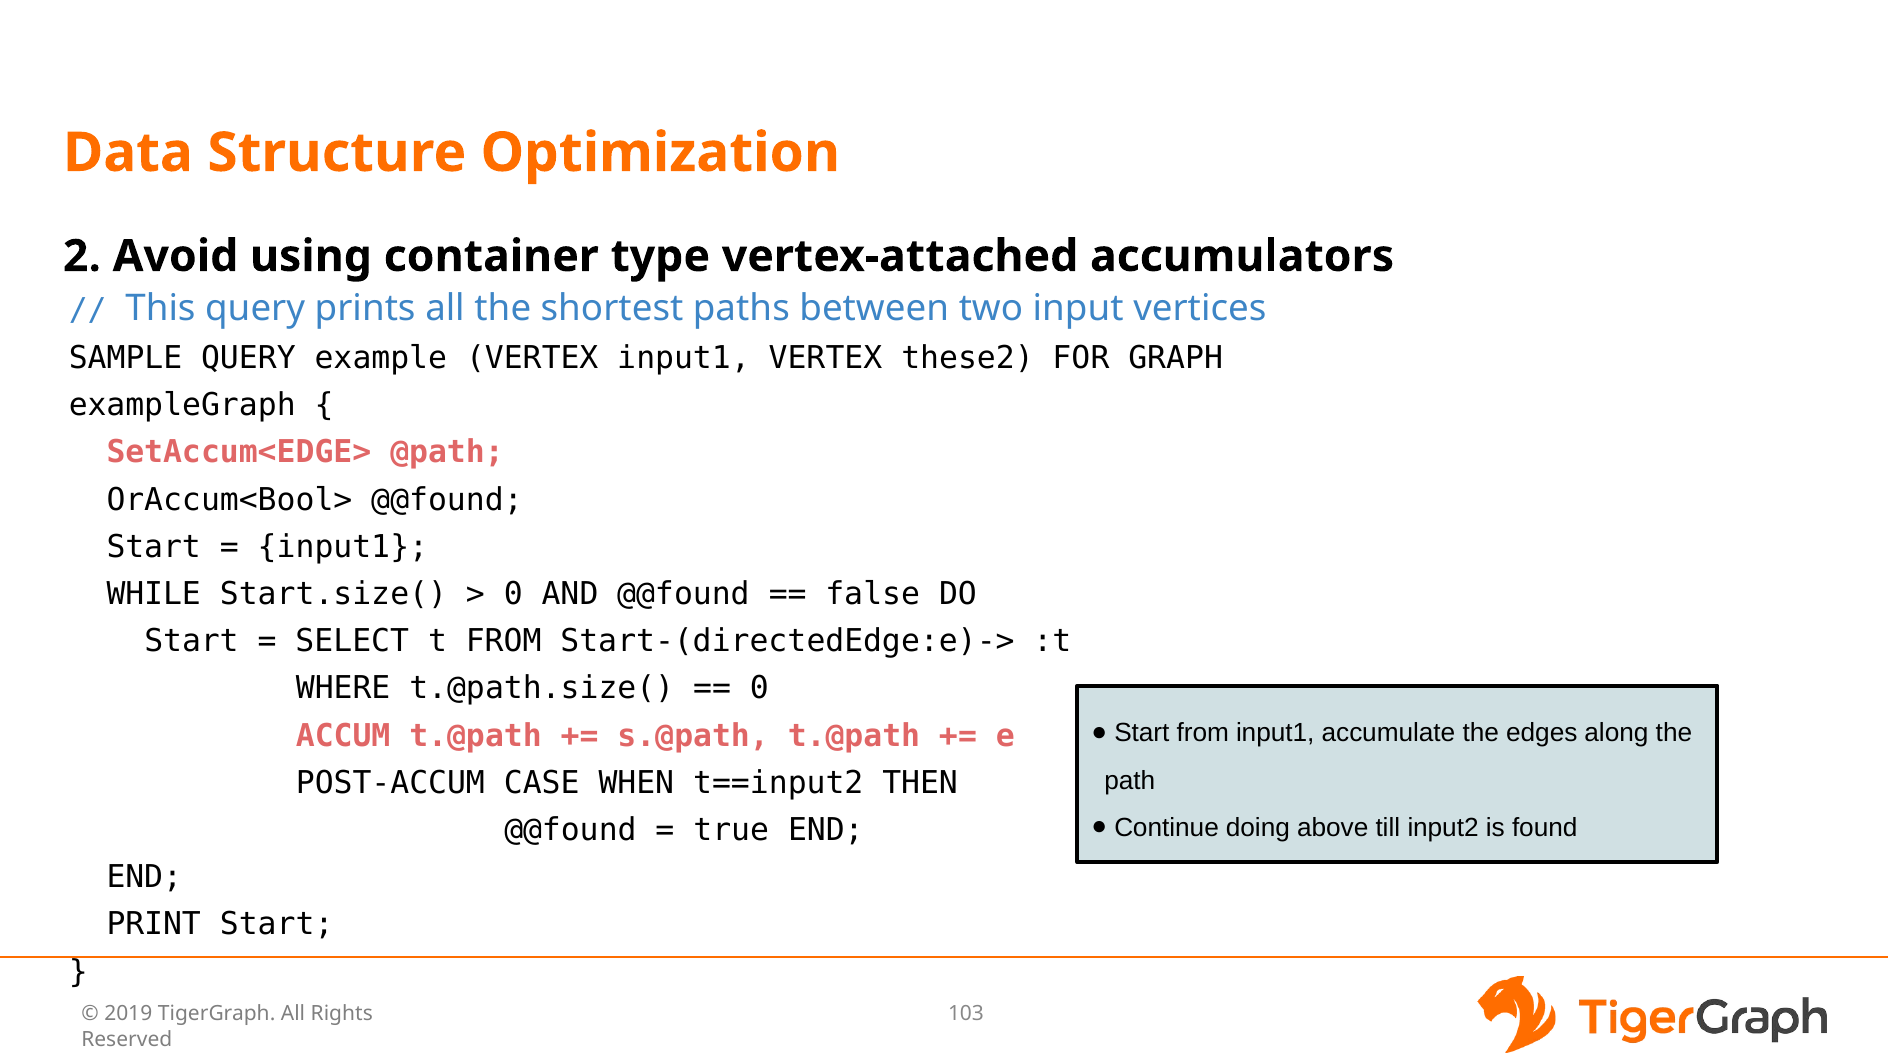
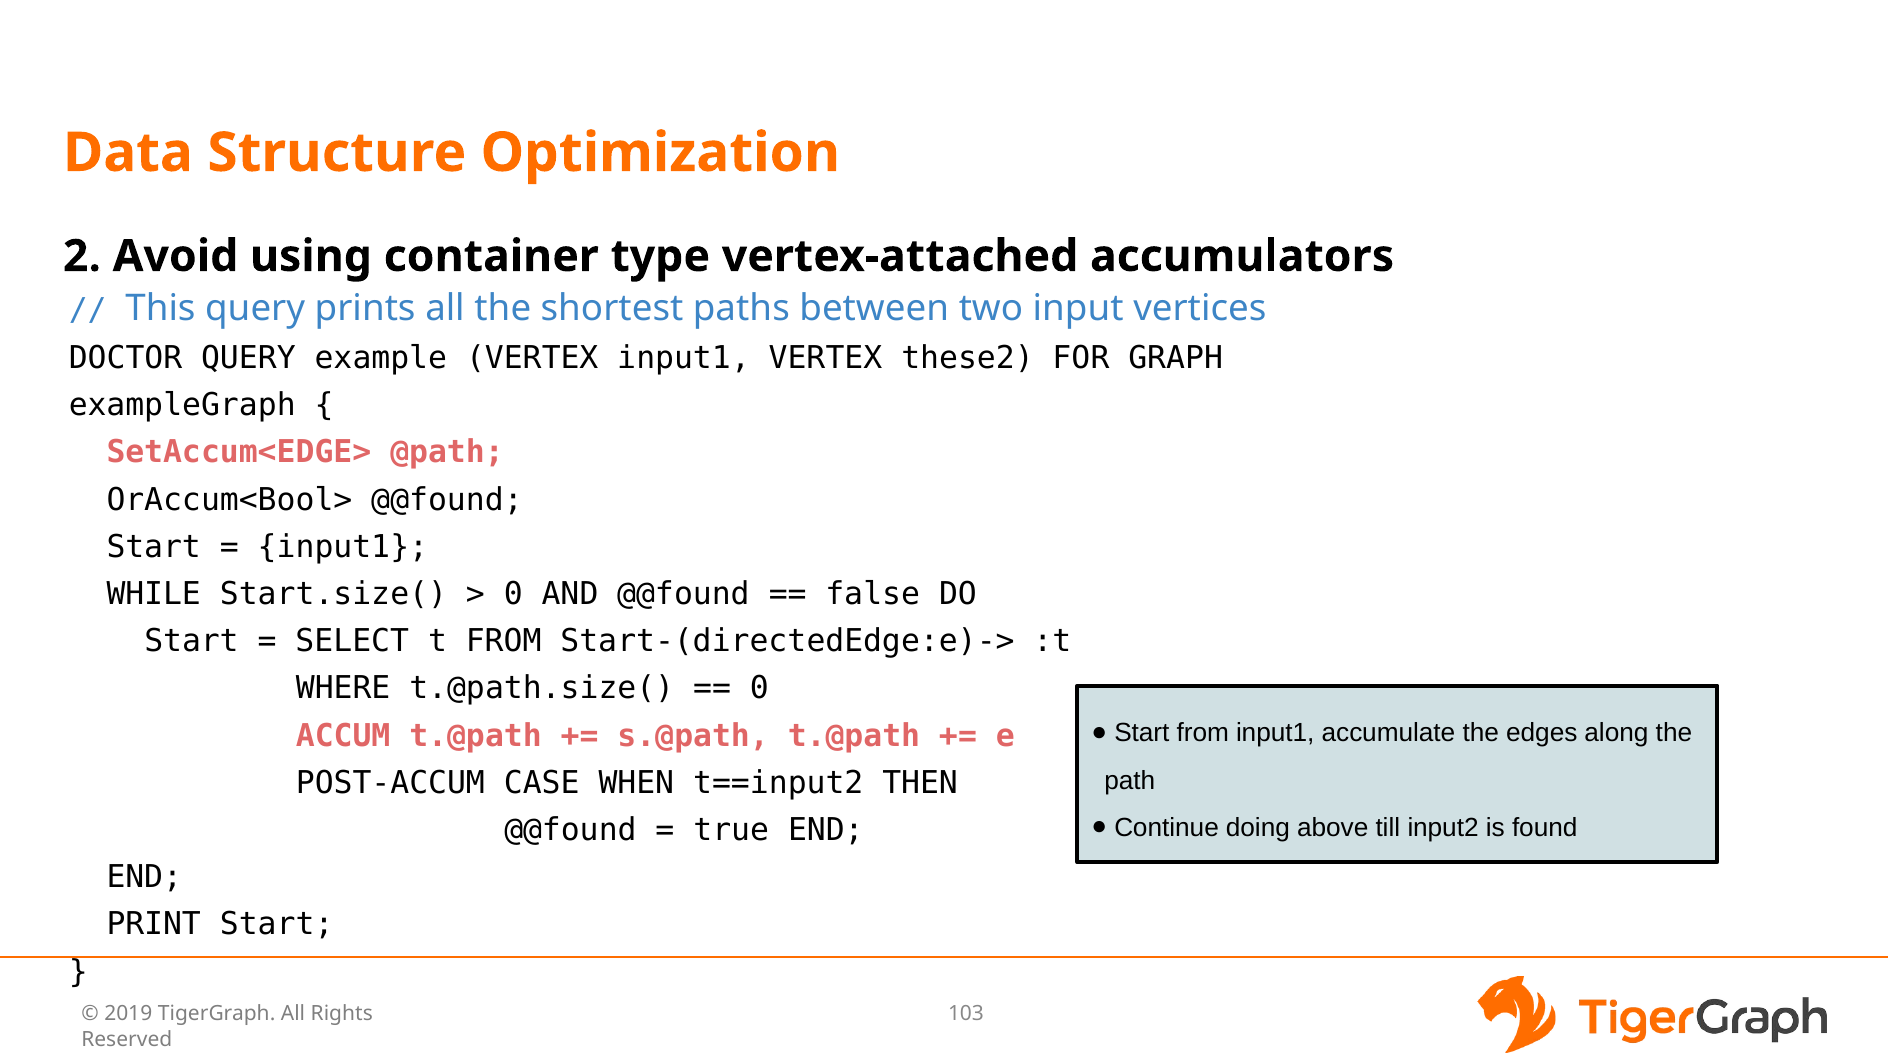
SAMPLE: SAMPLE -> DOCTOR
